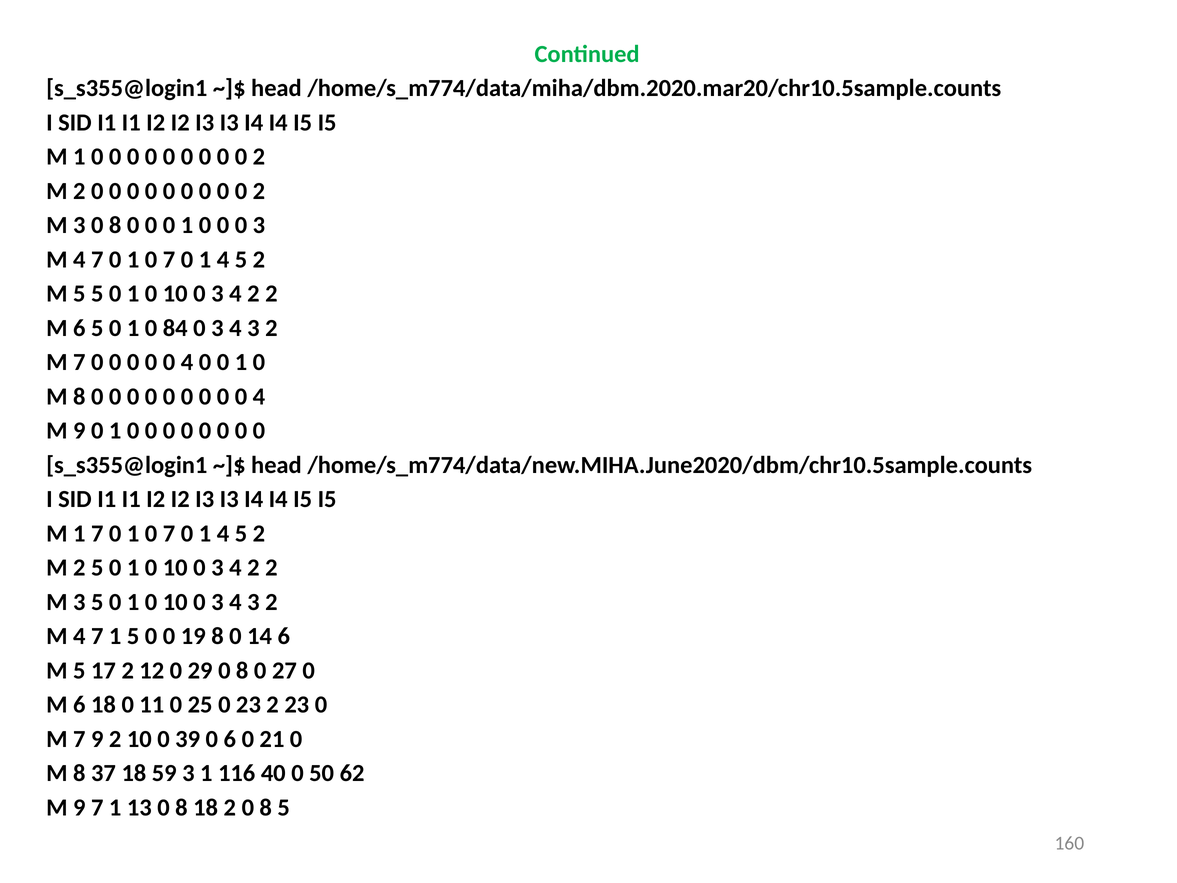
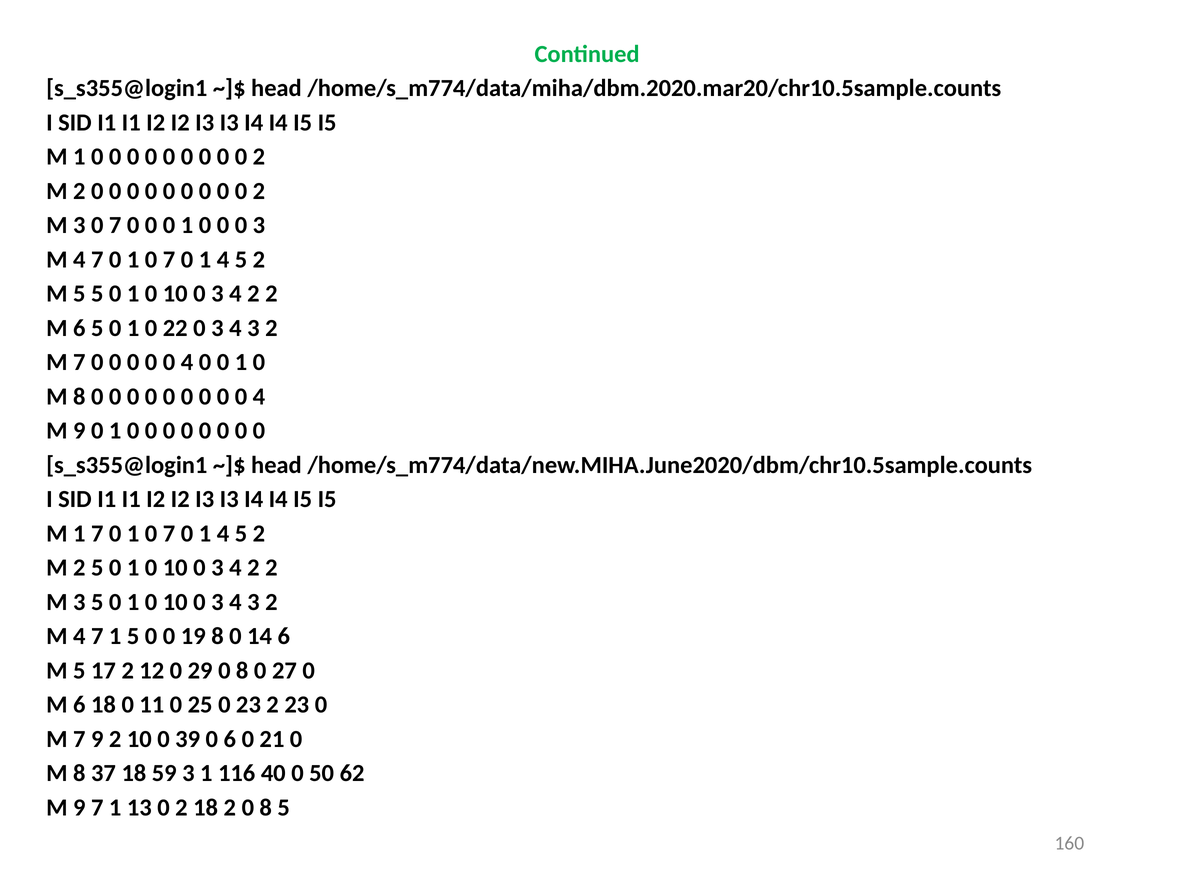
3 0 8: 8 -> 7
84: 84 -> 22
13 0 8: 8 -> 2
